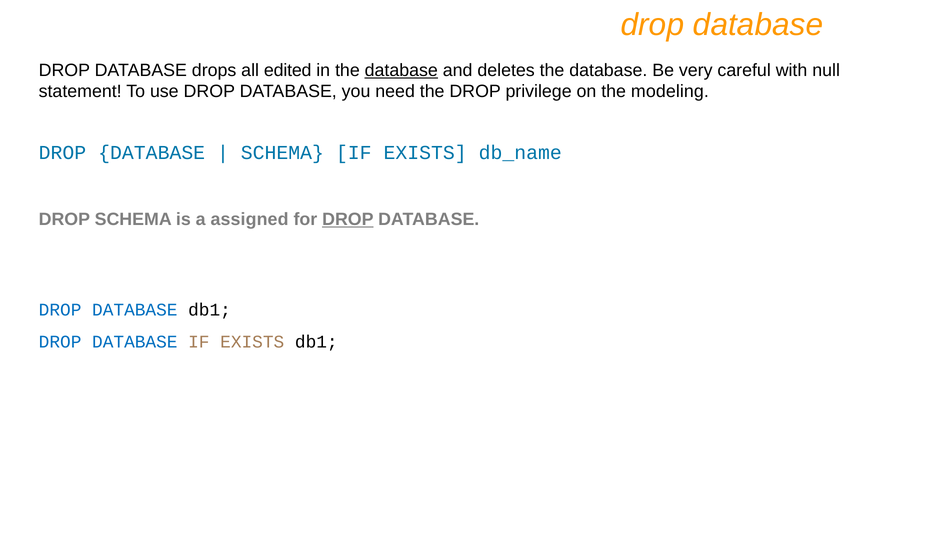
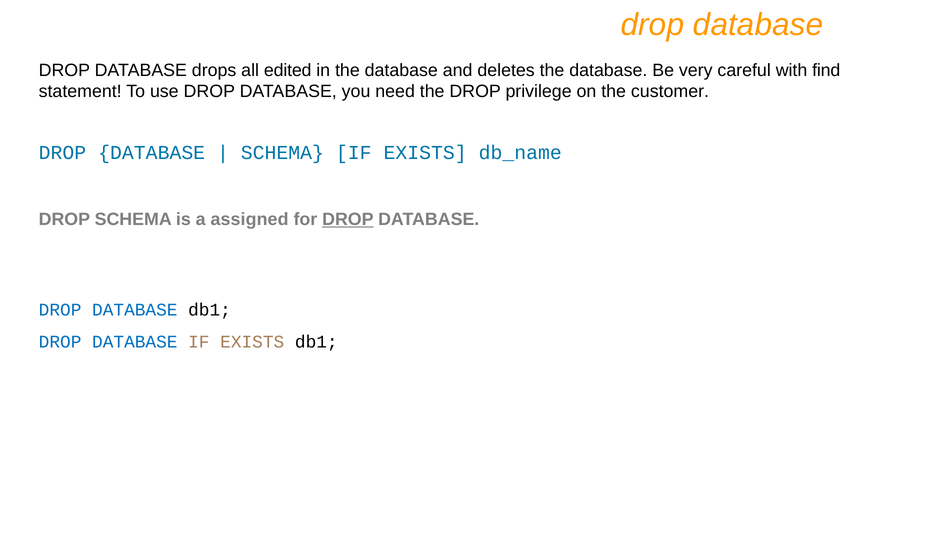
database at (401, 70) underline: present -> none
null: null -> find
modeling: modeling -> customer
